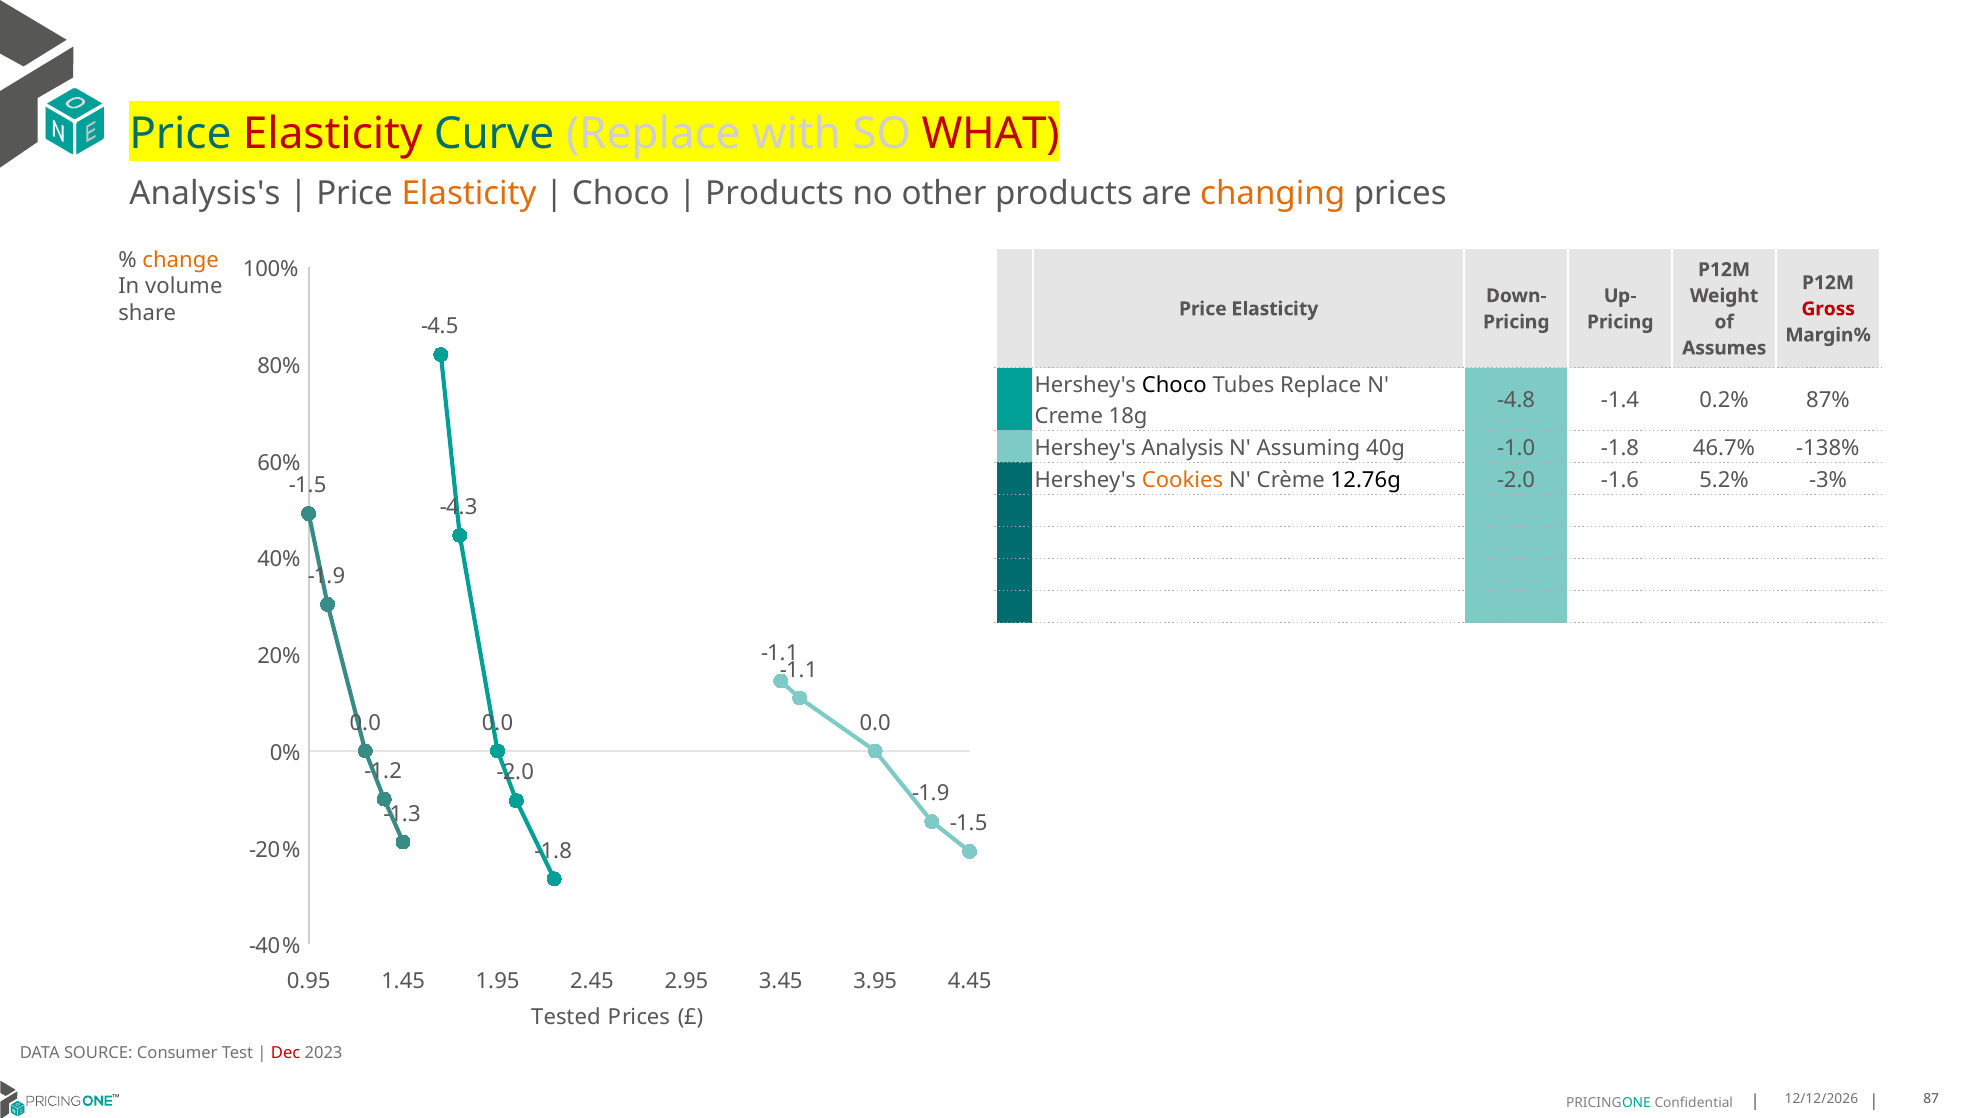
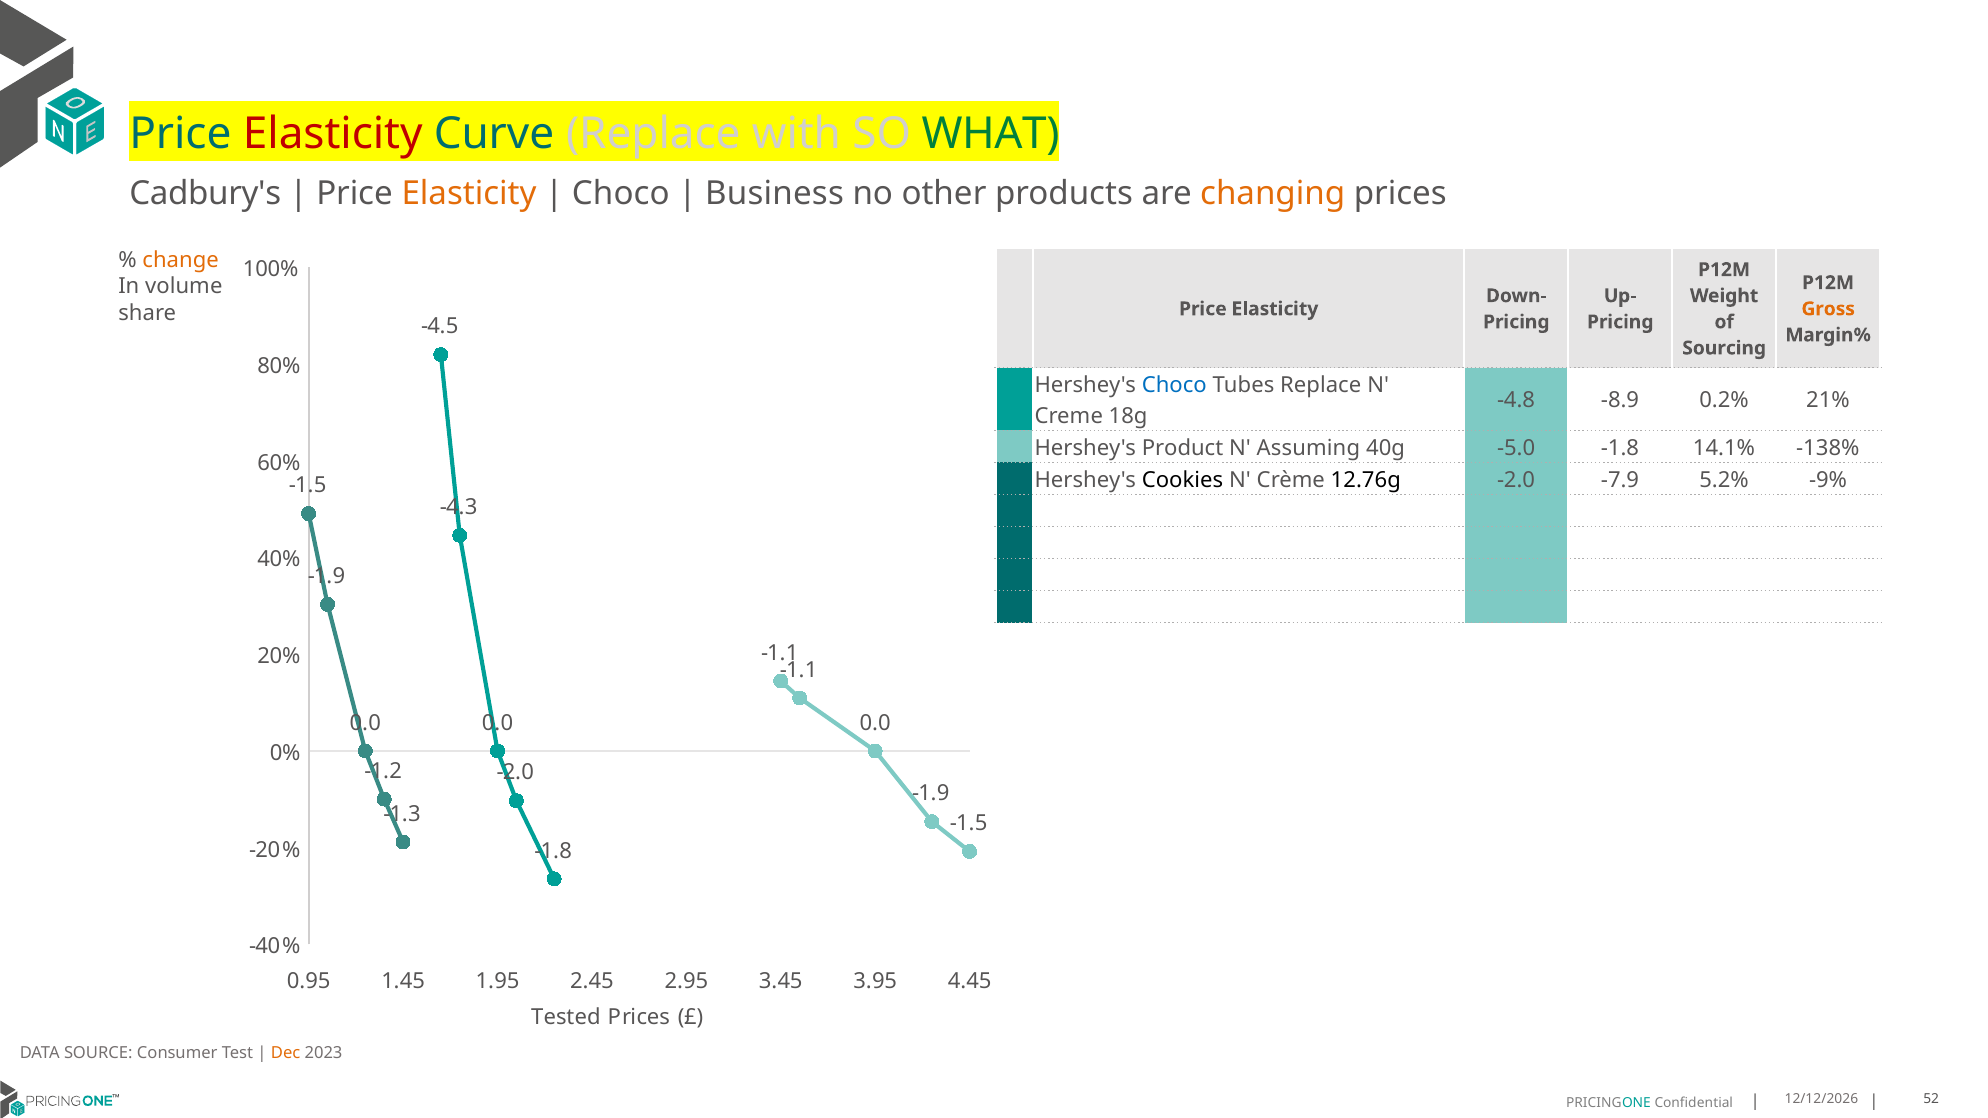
WHAT colour: red -> green
Analysis's: Analysis's -> Cadbury's
Products at (775, 194): Products -> Business
Gross colour: red -> orange
Assumes: Assumes -> Sourcing
Choco at (1174, 386) colour: black -> blue
-1.4: -1.4 -> -8.9
87%: 87% -> 21%
Analysis: Analysis -> Product
-1.0: -1.0 -> -5.0
46.7%: 46.7% -> 14.1%
Cookies colour: orange -> black
-1.6: -1.6 -> -7.9
-3%: -3% -> -9%
Dec colour: red -> orange
87: 87 -> 52
